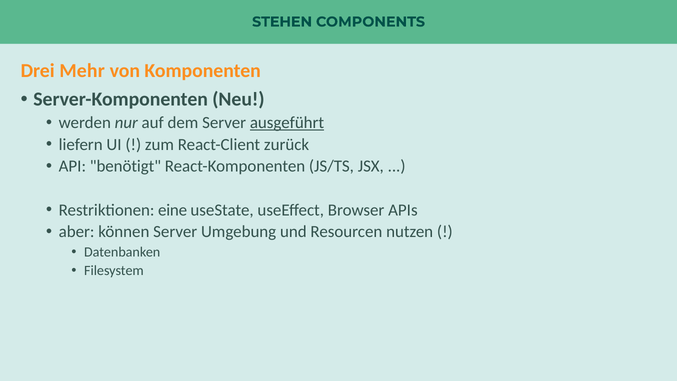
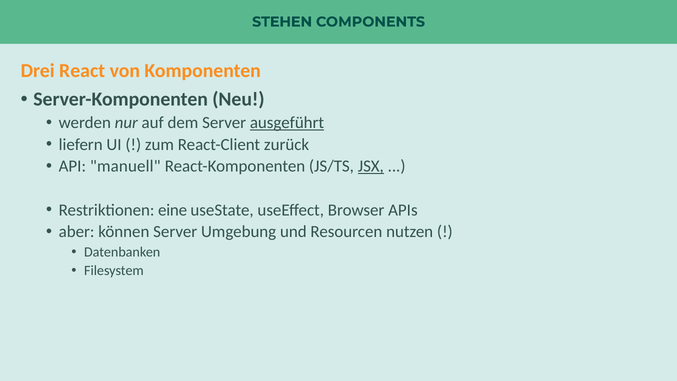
Mehr: Mehr -> React
benötigt: benötigt -> manuell
JSX underline: none -> present
